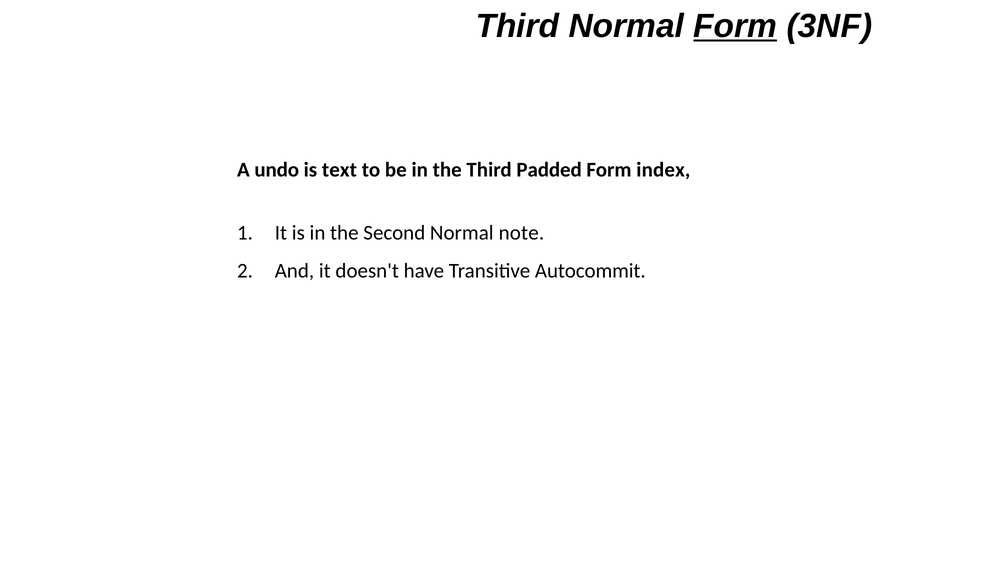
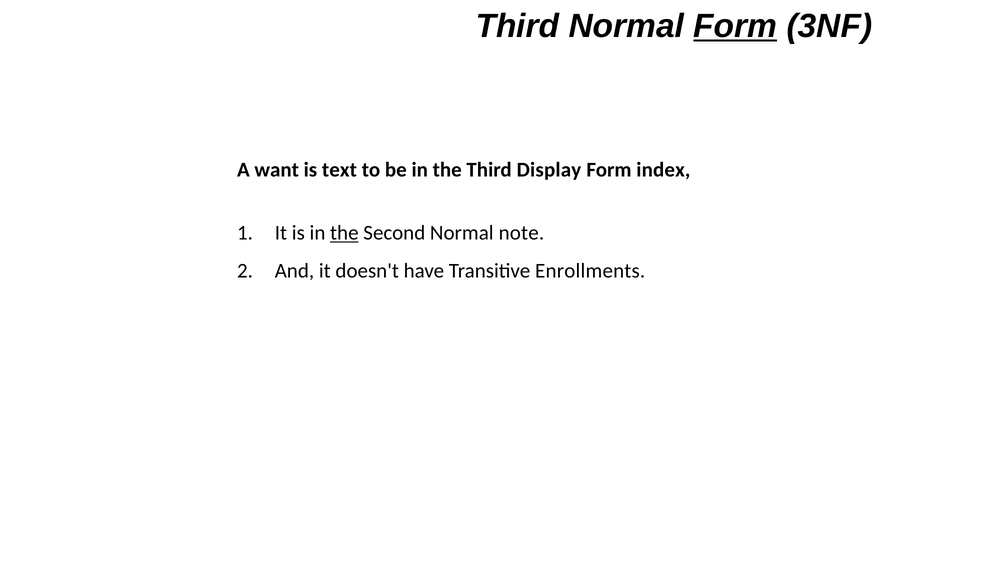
undo: undo -> want
Padded: Padded -> Display
the at (344, 233) underline: none -> present
Autocommit: Autocommit -> Enrollments
